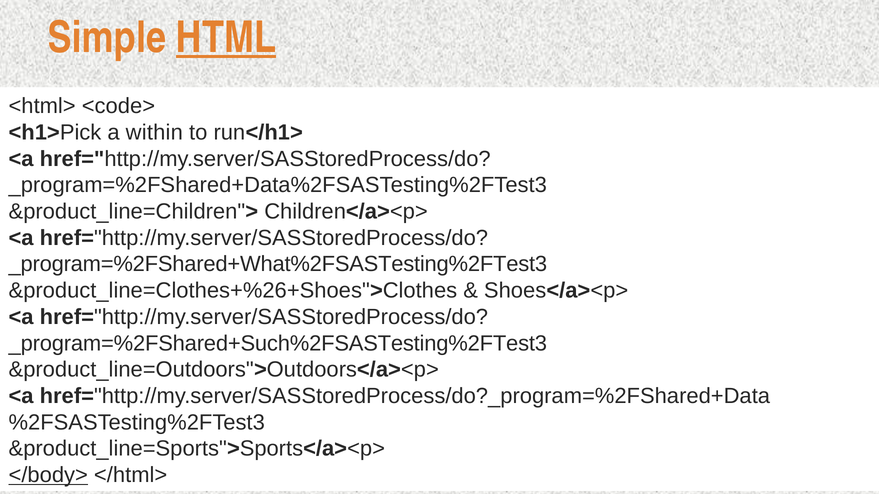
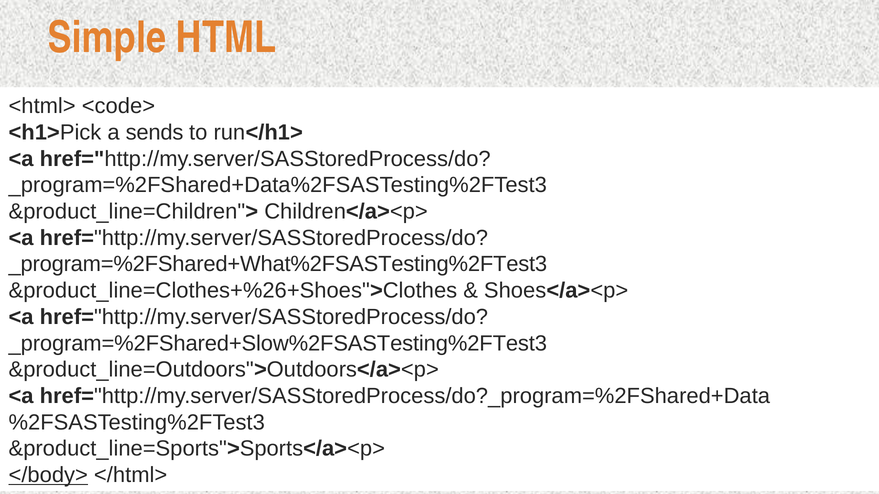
HTML underline: present -> none
within: within -> sends
_program=%2FShared+Such%2FSASTesting%2FTest3: _program=%2FShared+Such%2FSASTesting%2FTest3 -> _program=%2FShared+Slow%2FSASTesting%2FTest3
